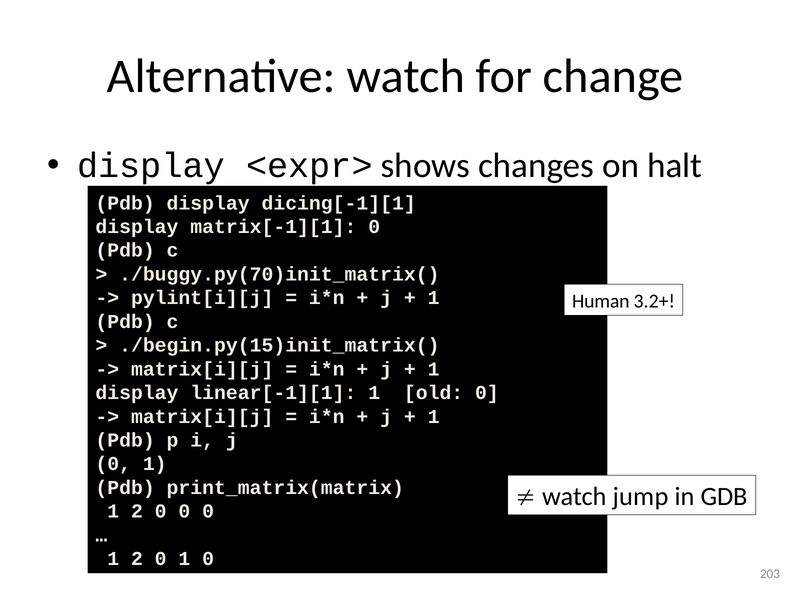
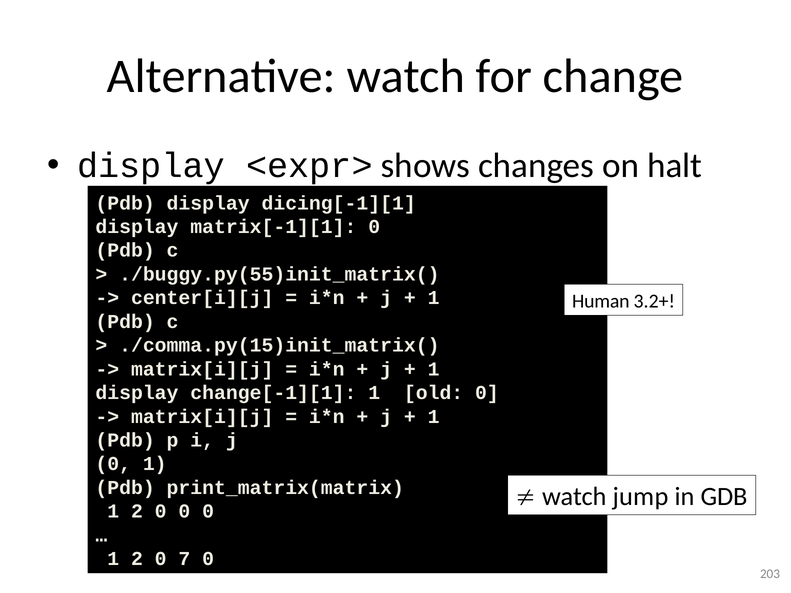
./buggy.py(70)init_matrix(: ./buggy.py(70)init_matrix( -> ./buggy.py(55)init_matrix(
pylint[i][j: pylint[i][j -> center[i][j
./begin.py(15)init_matrix(: ./begin.py(15)init_matrix( -> ./comma.py(15)init_matrix(
linear[-1][1: linear[-1][1 -> change[-1][1
2 0 1: 1 -> 7
